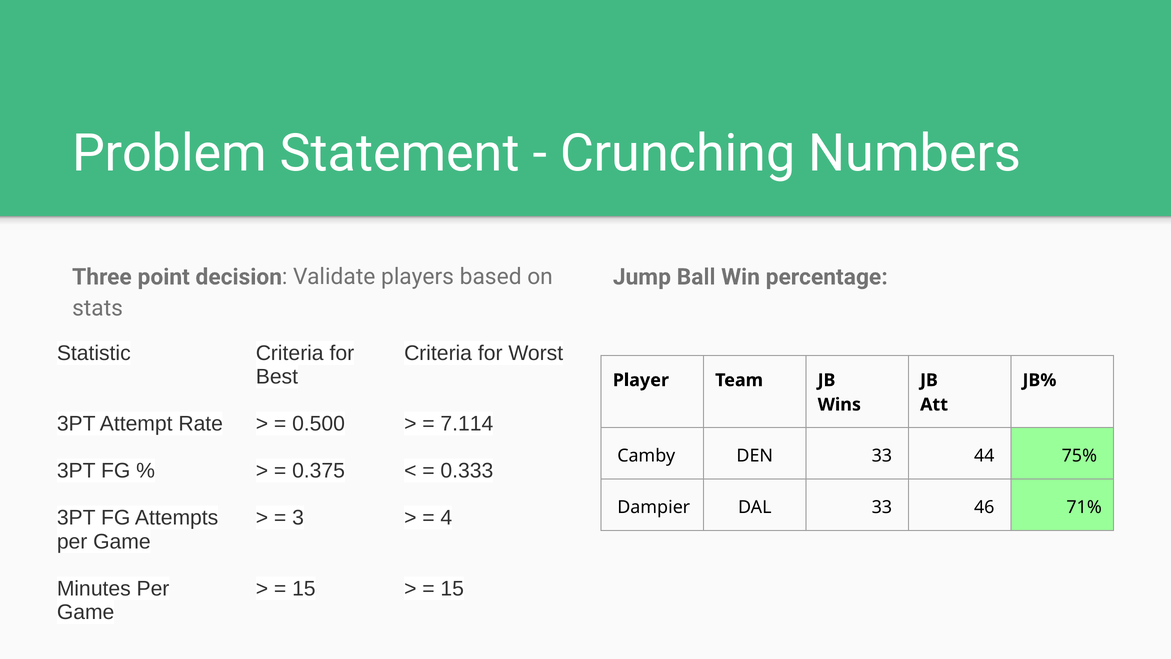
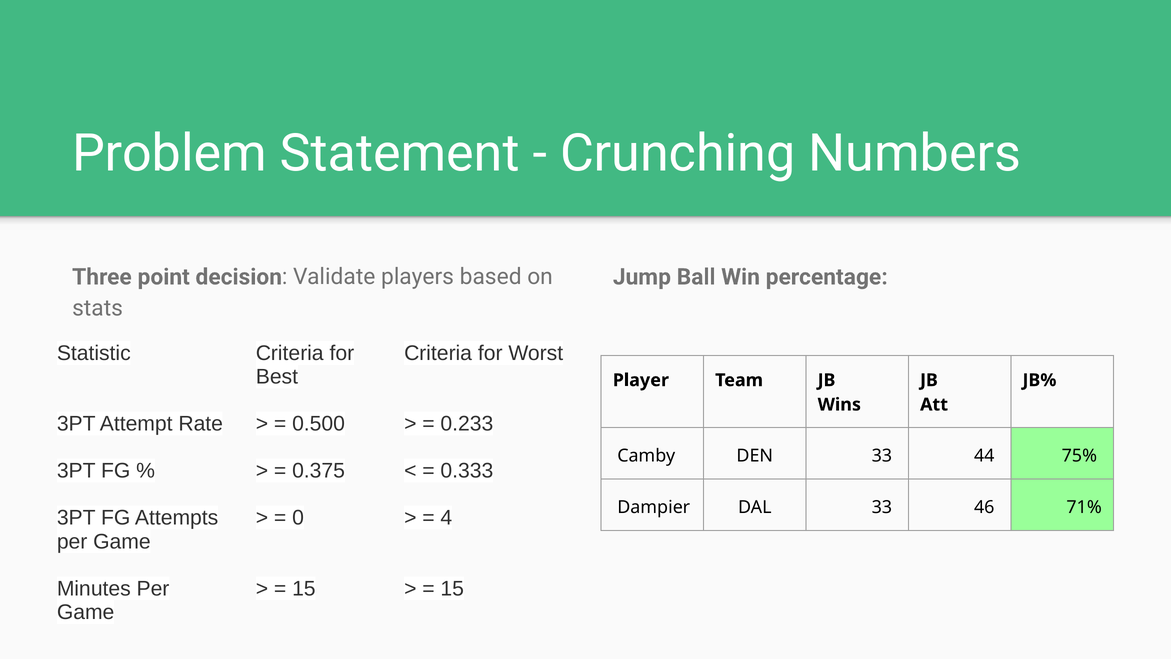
7.114: 7.114 -> 0.233
3: 3 -> 0
